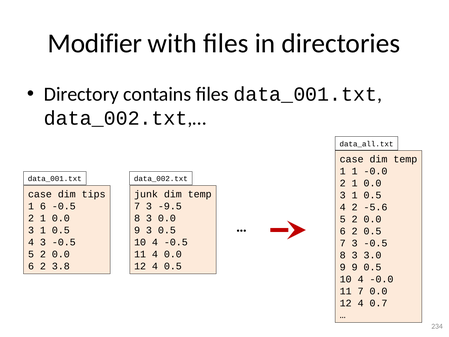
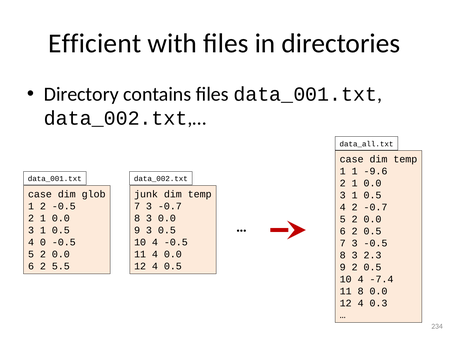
Modifier: Modifier -> Efficient
1 -0.0: -0.0 -> -9.6
tips: tips -> glob
1 6: 6 -> 2
3 -9.5: -9.5 -> -0.7
2 -5.6: -5.6 -> -0.7
4 3: 3 -> 0
3.0: 3.0 -> 2.3
3.8: 3.8 -> 5.5
9 9: 9 -> 2
4 -0.0: -0.0 -> -7.4
11 7: 7 -> 8
0.7: 0.7 -> 0.3
